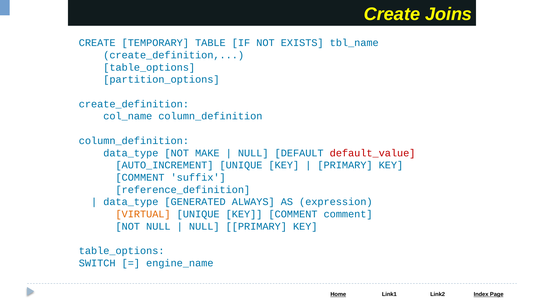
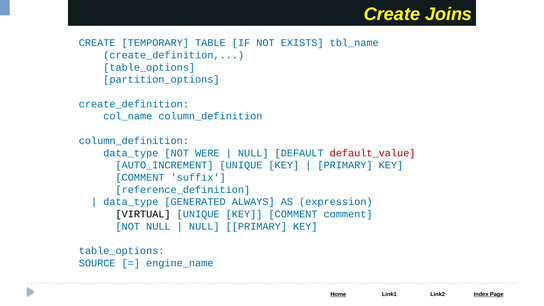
MAKE: MAKE -> WERE
VIRTUAL colour: orange -> black
SWITCH: SWITCH -> SOURCE
